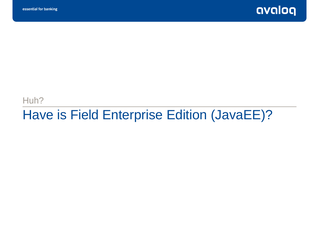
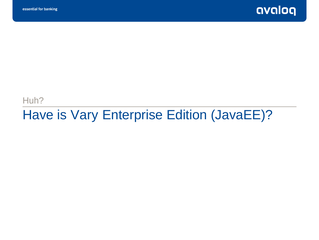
Field: Field -> Vary
